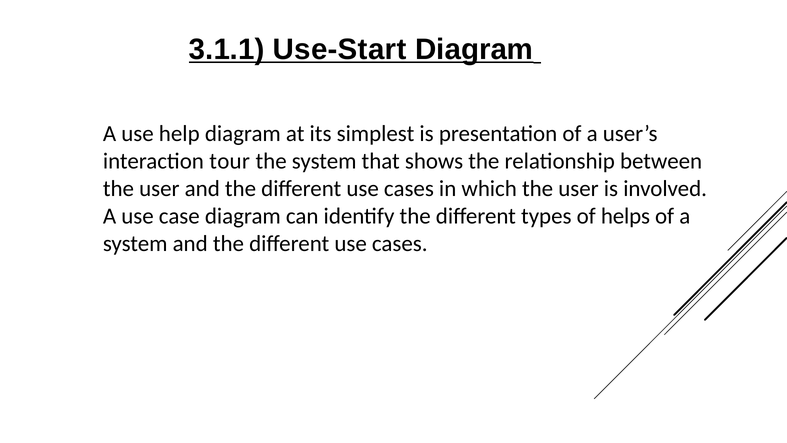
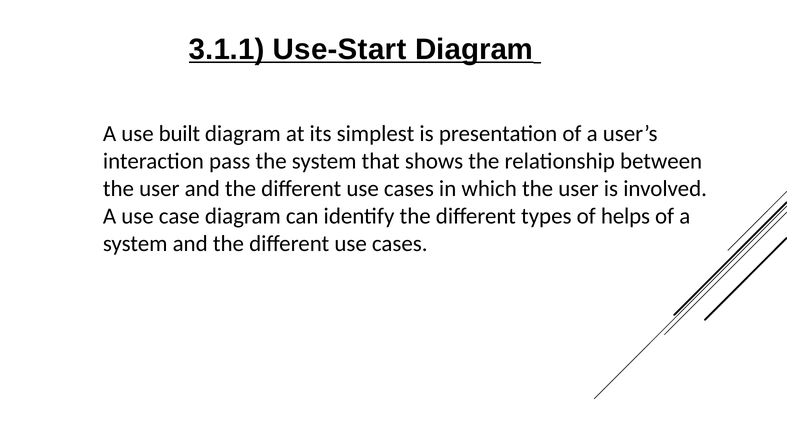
help: help -> built
tour: tour -> pass
